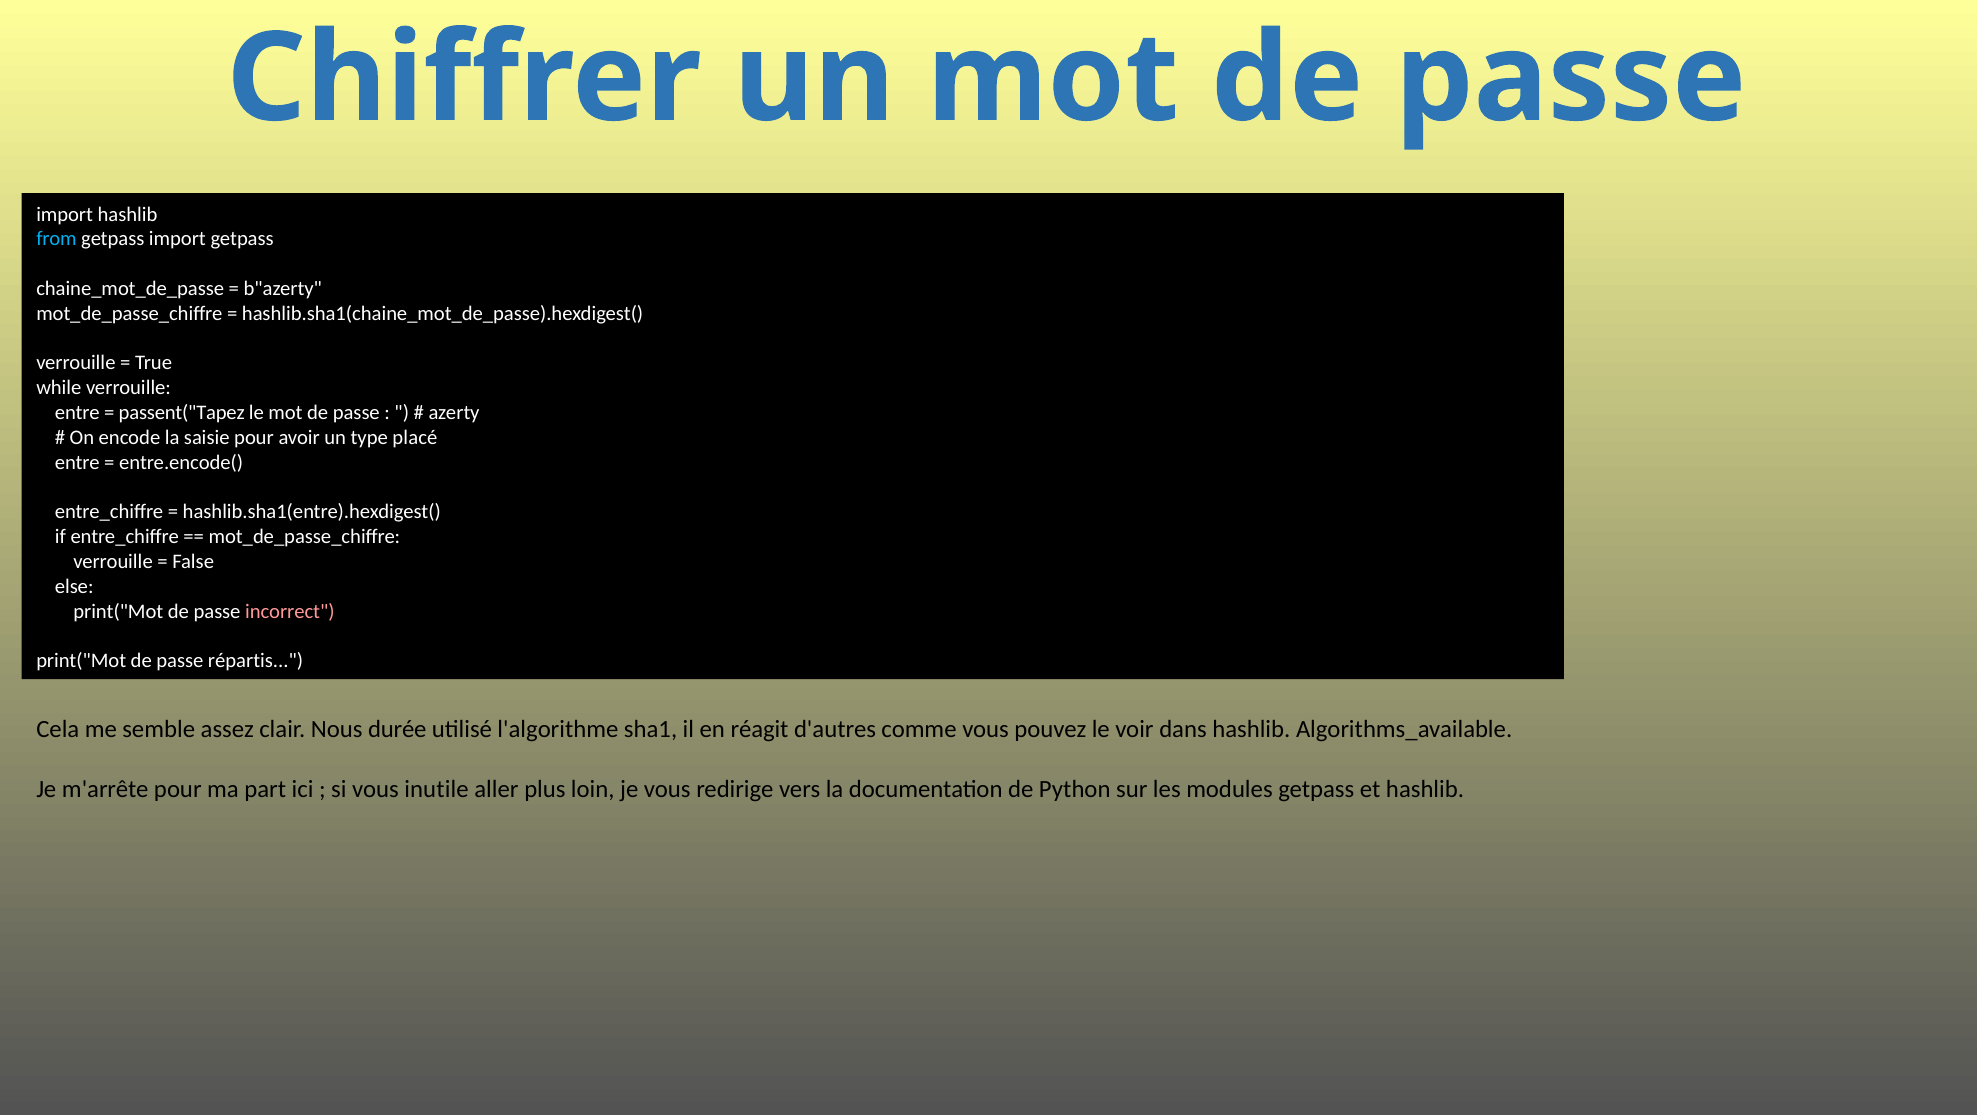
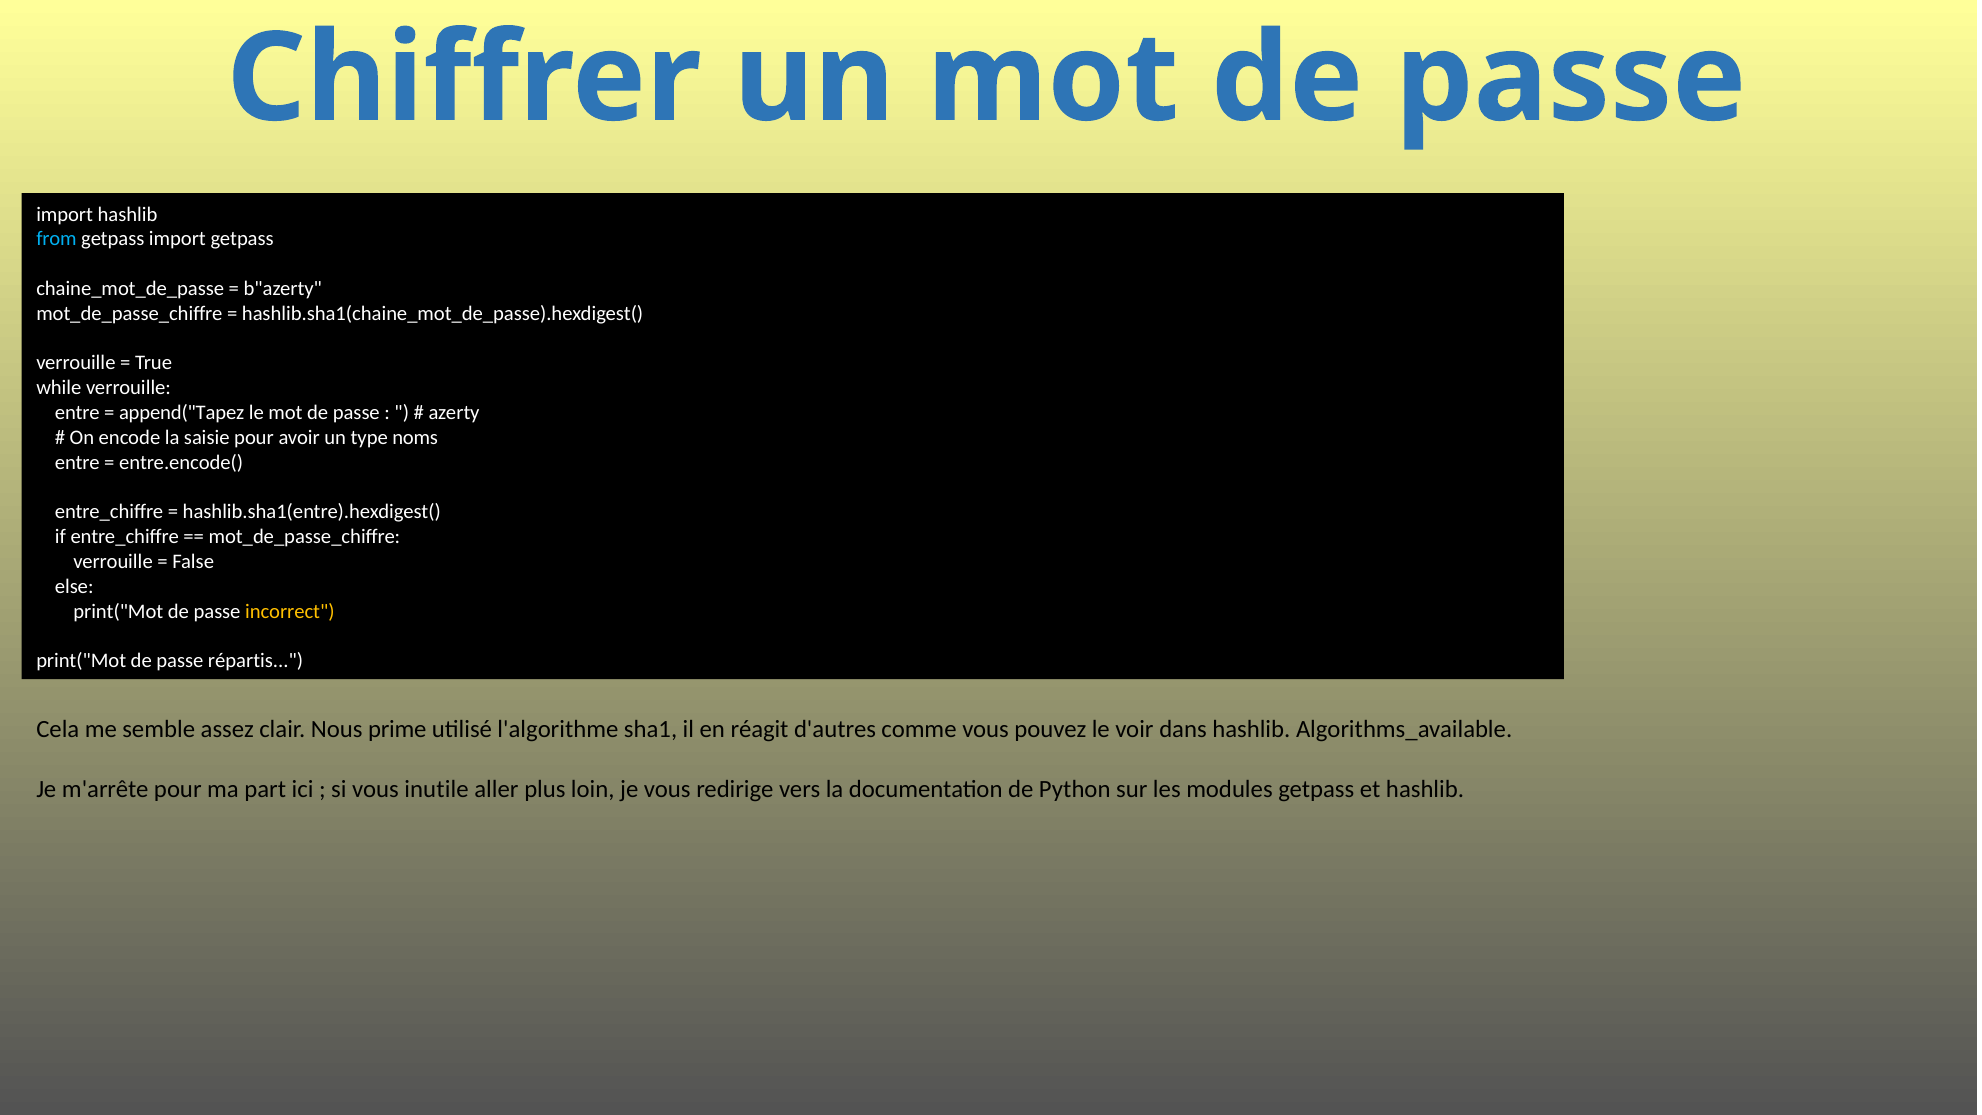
passent("Tapez: passent("Tapez -> append("Tapez
placé: placé -> noms
incorrect colour: pink -> yellow
durée: durée -> prime
